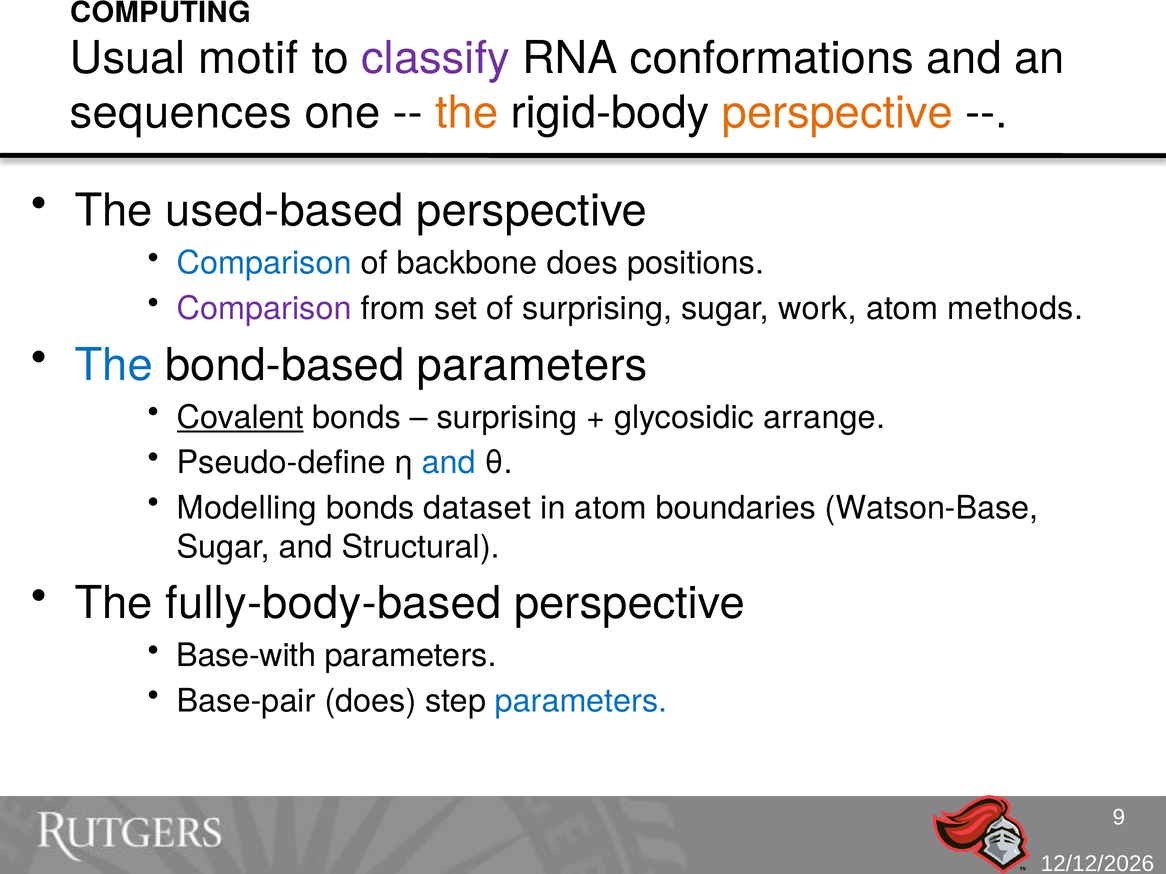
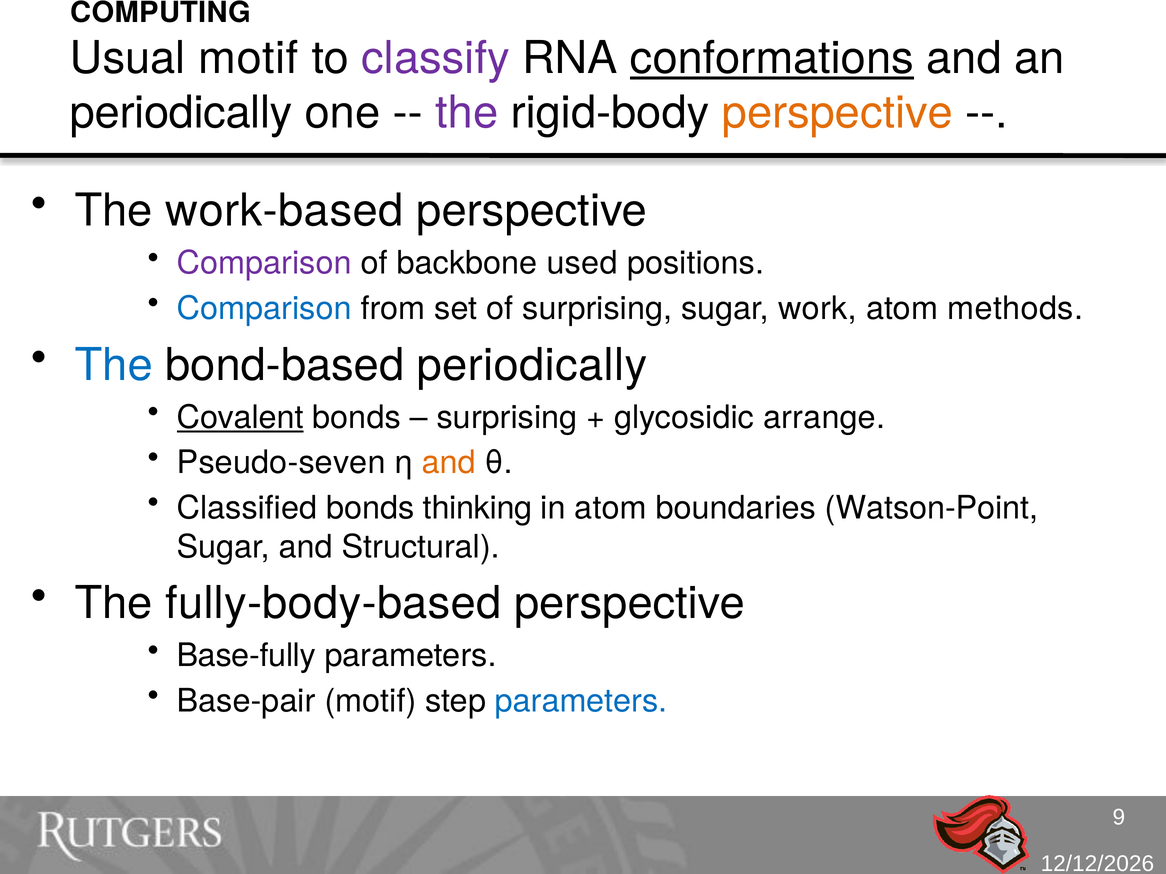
conformations underline: none -> present
sequences at (181, 113): sequences -> periodically
the at (467, 113) colour: orange -> purple
used-based: used-based -> work-based
Comparison at (264, 263) colour: blue -> purple
backbone does: does -> used
Comparison at (264, 309) colour: purple -> blue
bond-based parameters: parameters -> periodically
Pseudo-define: Pseudo-define -> Pseudo-seven
and at (449, 463) colour: blue -> orange
Modelling: Modelling -> Classified
dataset: dataset -> thinking
Watson-Base: Watson-Base -> Watson-Point
Base-with: Base-with -> Base-fully
Base-pair does: does -> motif
